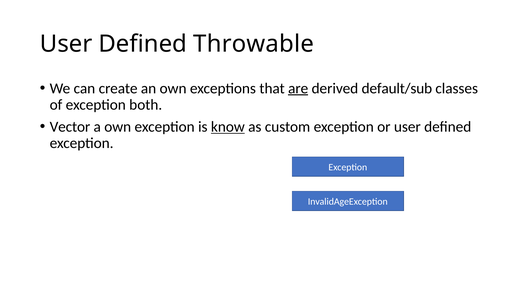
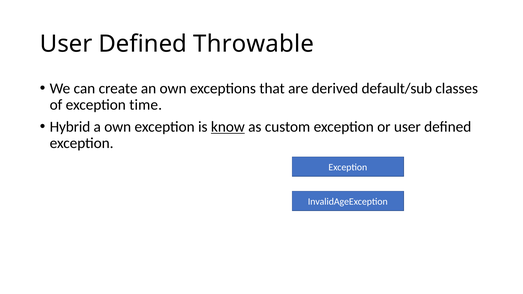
are underline: present -> none
both: both -> time
Vector: Vector -> Hybrid
